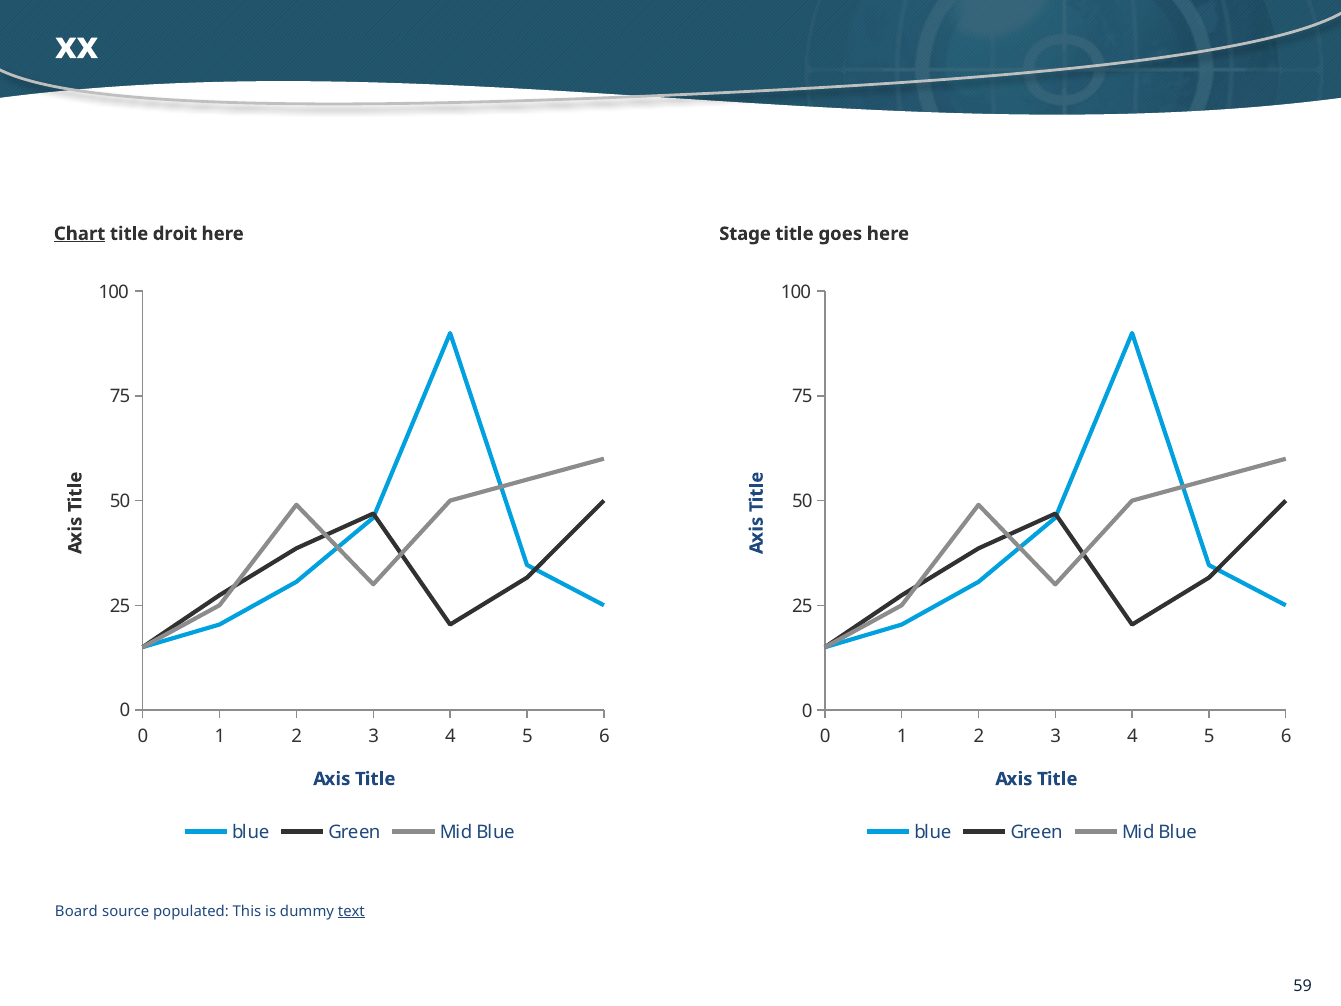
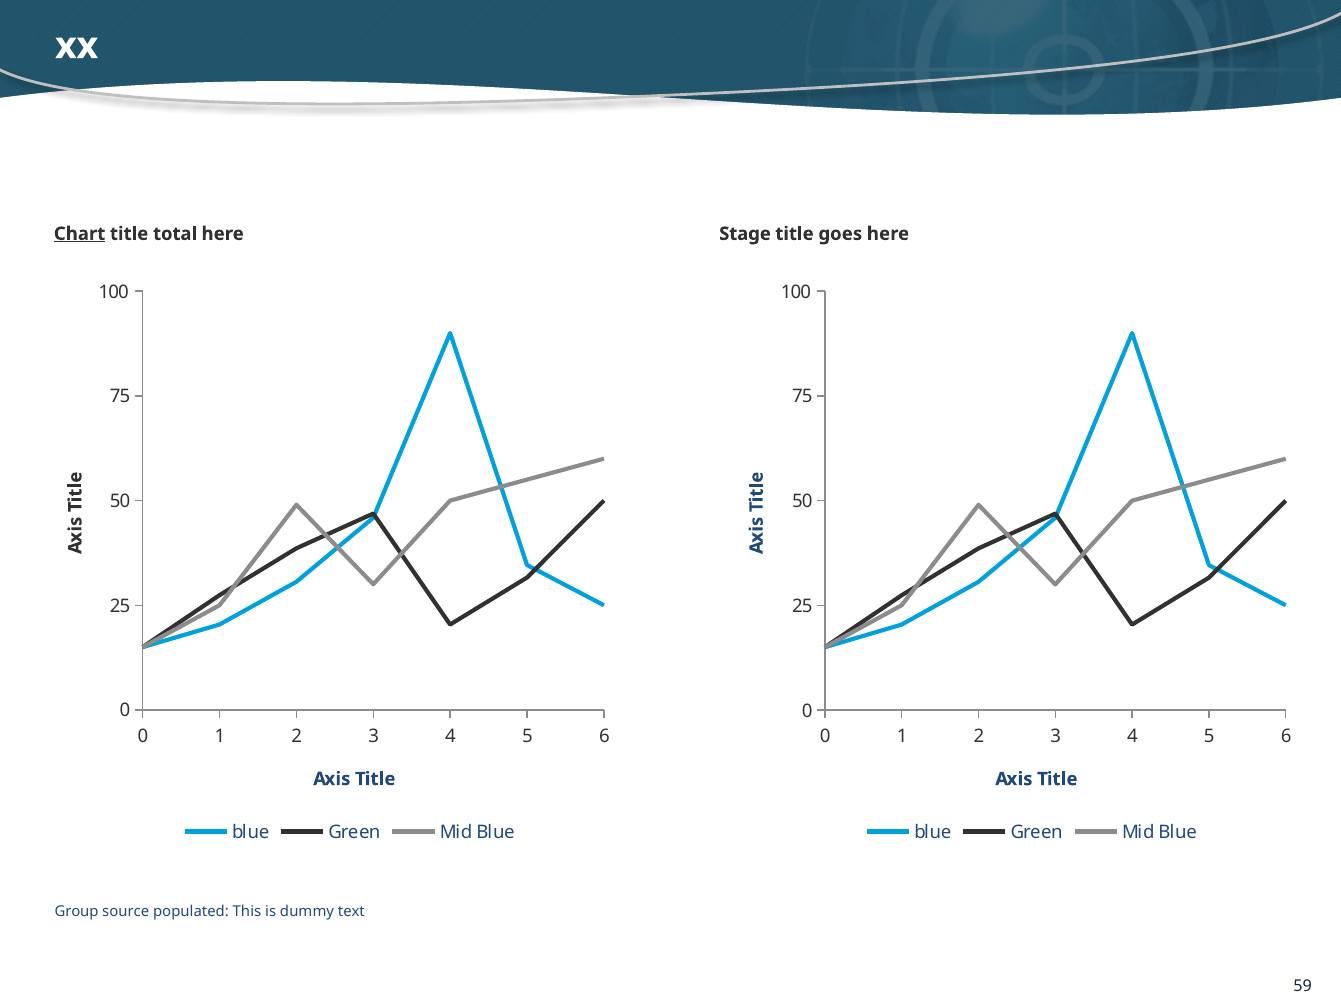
droit: droit -> total
Board: Board -> Group
text underline: present -> none
